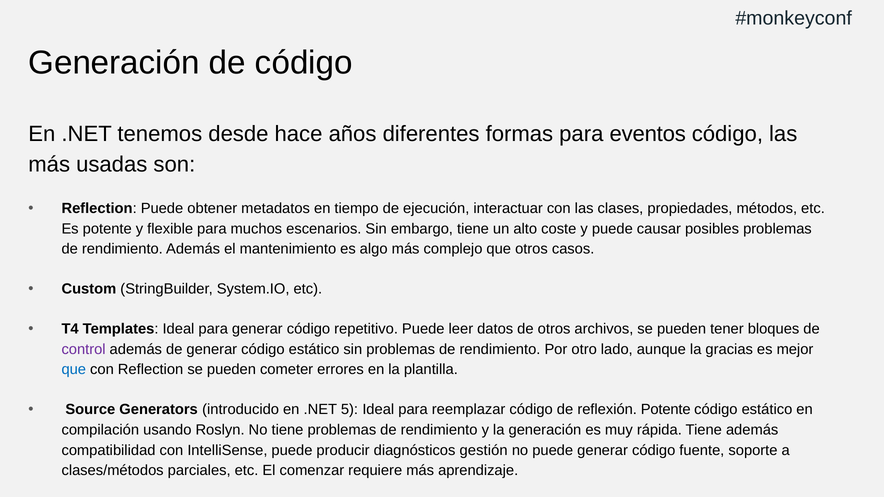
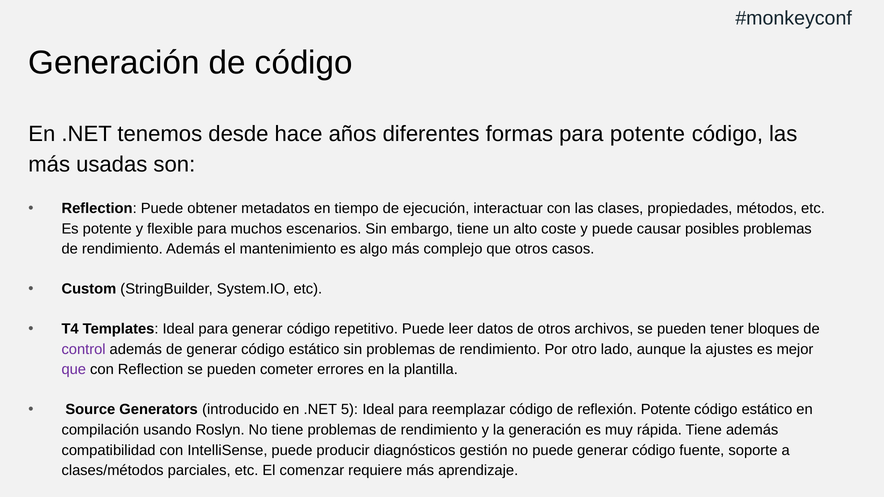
para eventos: eventos -> potente
gracias: gracias -> ajustes
que at (74, 370) colour: blue -> purple
